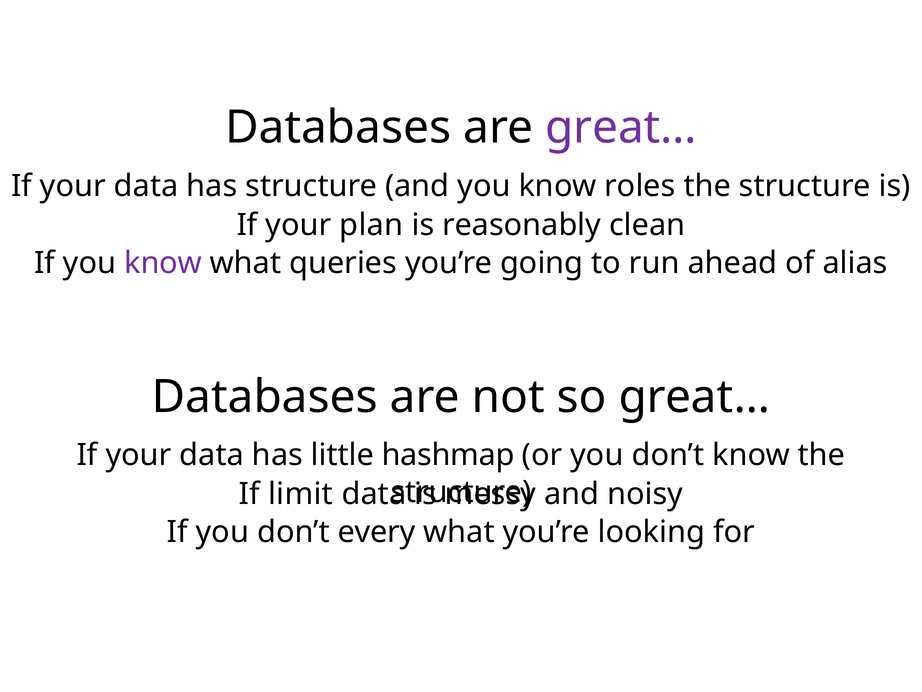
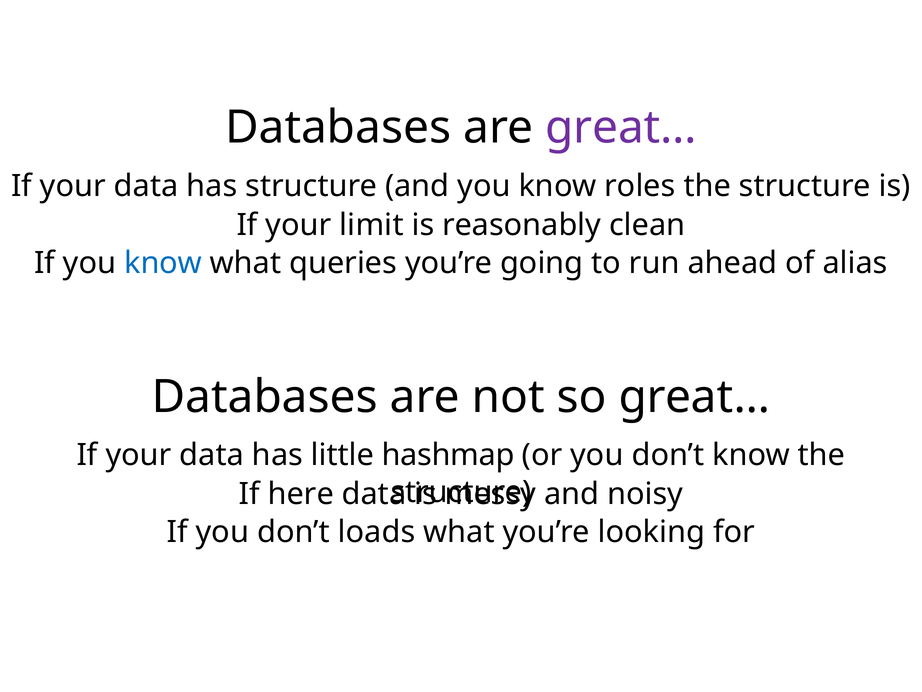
plan: plan -> limit
know at (163, 263) colour: purple -> blue
limit: limit -> here
every: every -> loads
